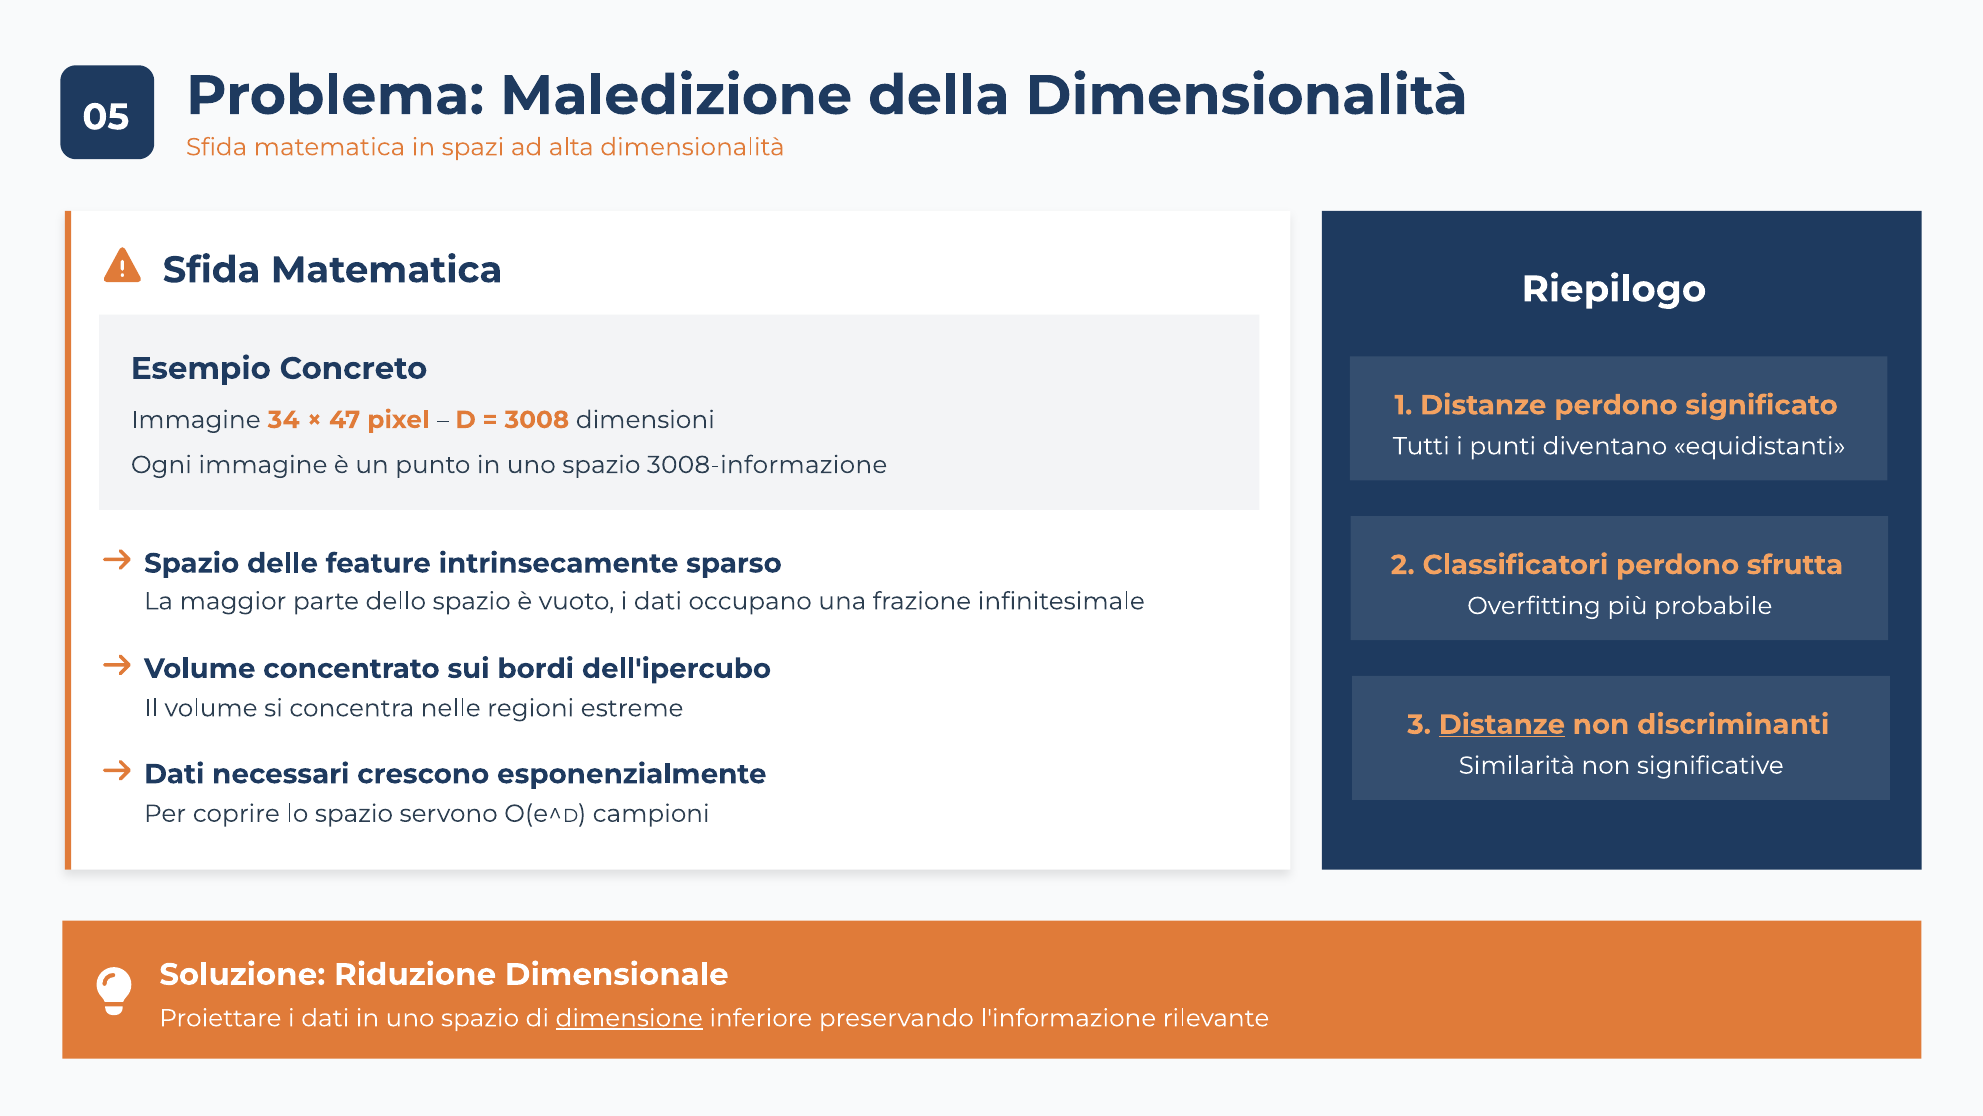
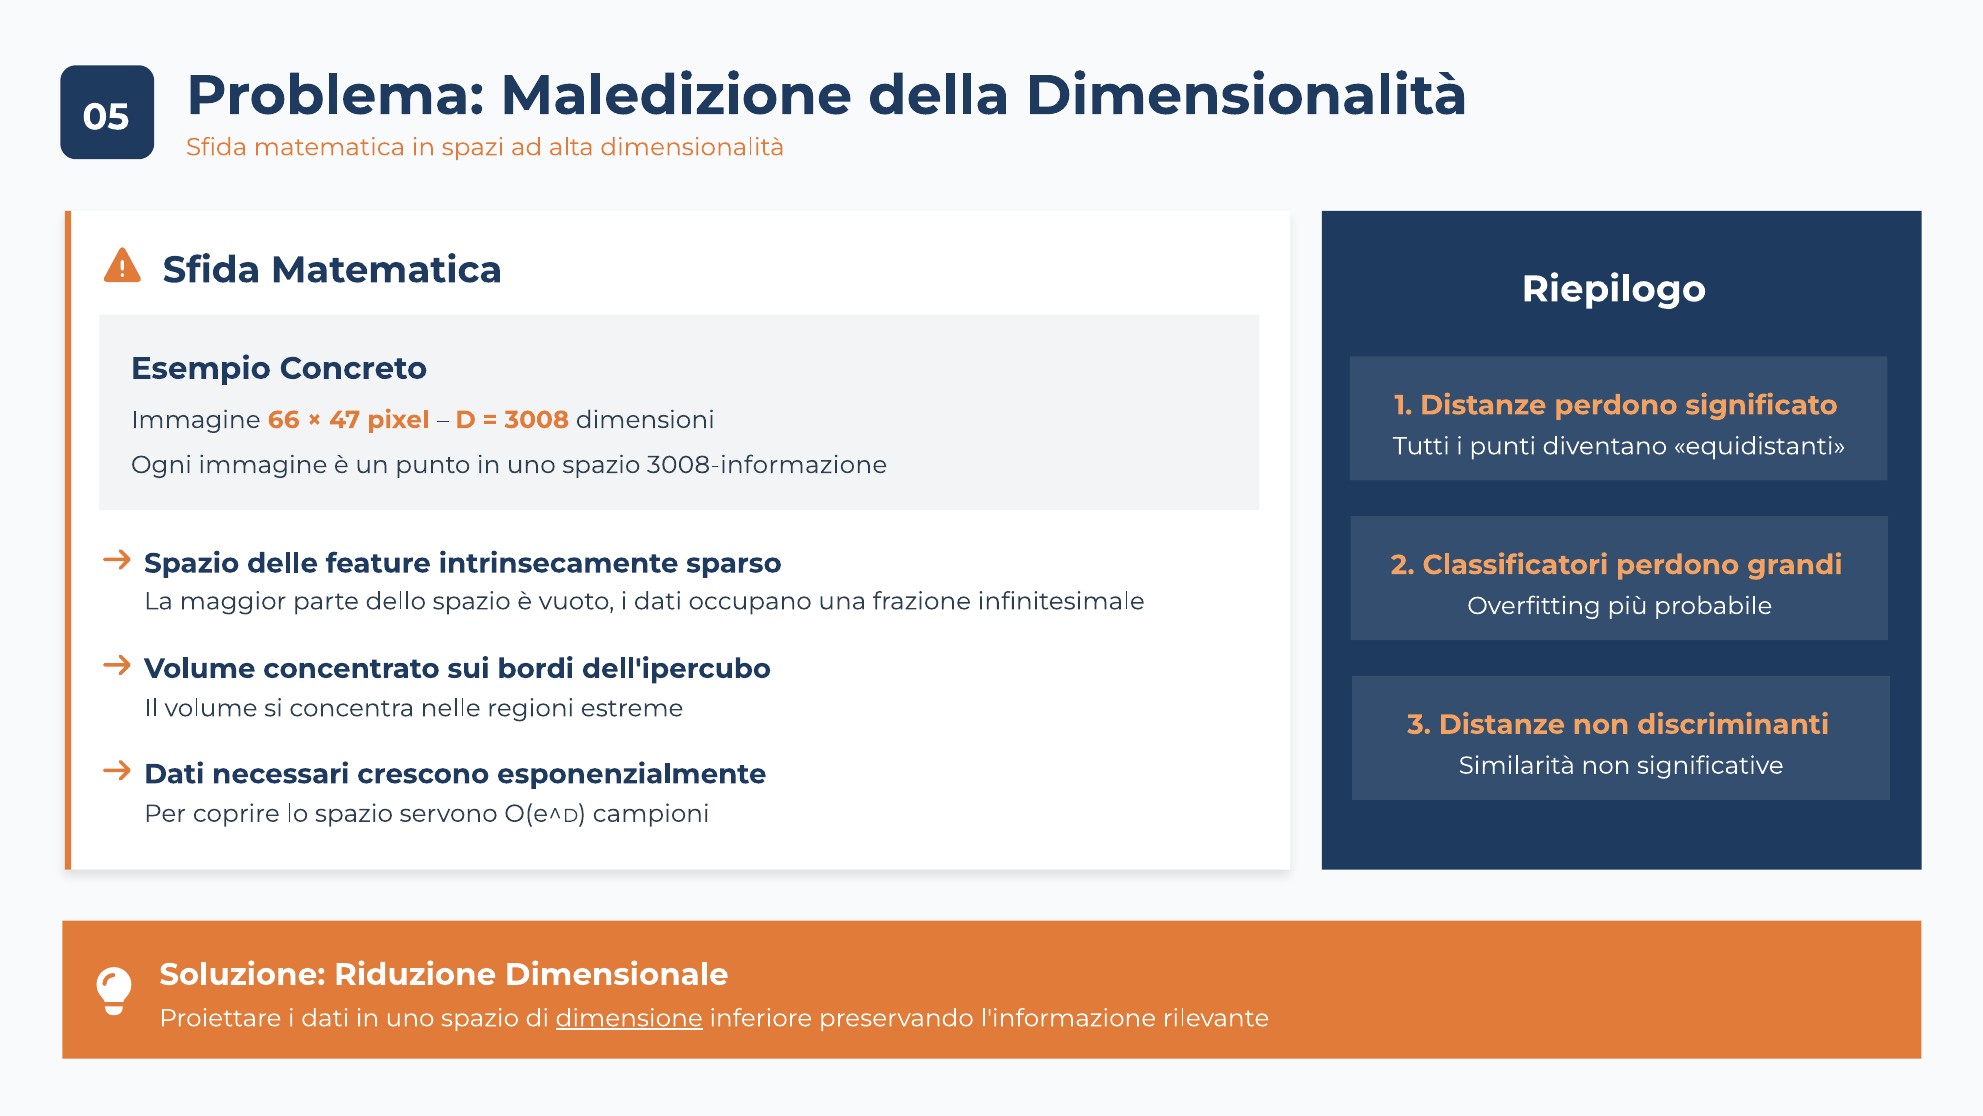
34: 34 -> 66
sfrutta: sfrutta -> grandi
Distanze at (1502, 724) underline: present -> none
